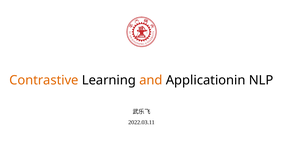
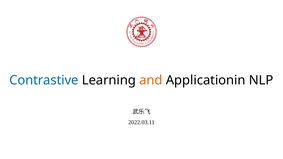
Contrastive colour: orange -> blue
